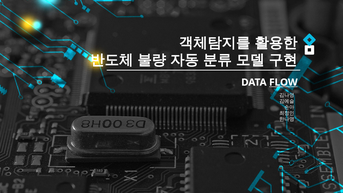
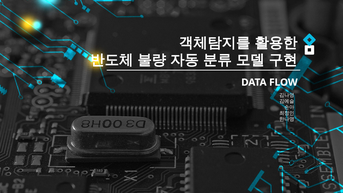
FLOW underline: present -> none
